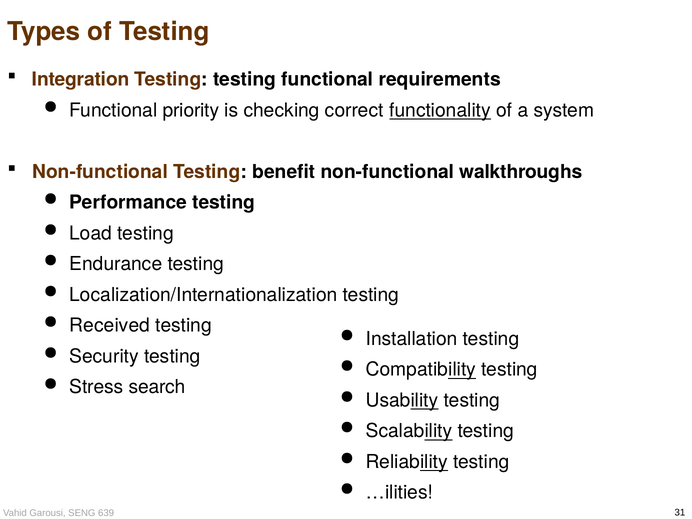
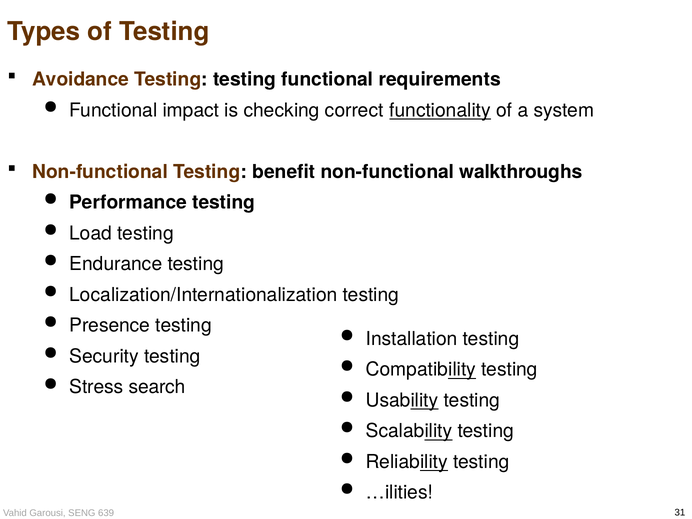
Integration: Integration -> Avoidance
priority: priority -> impact
Received: Received -> Presence
